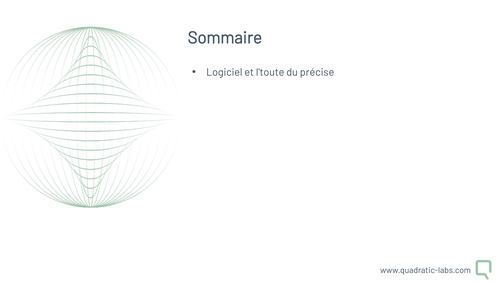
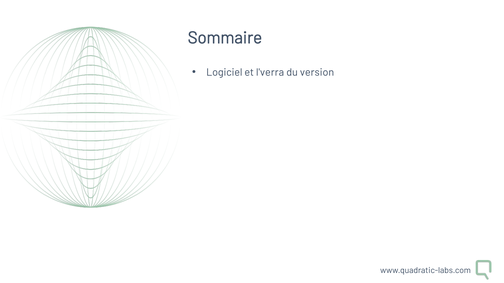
l'toute: l'toute -> l'verra
précise: précise -> version
